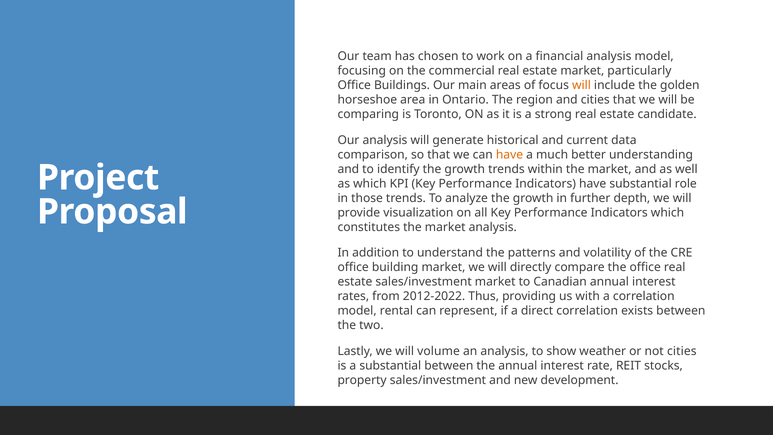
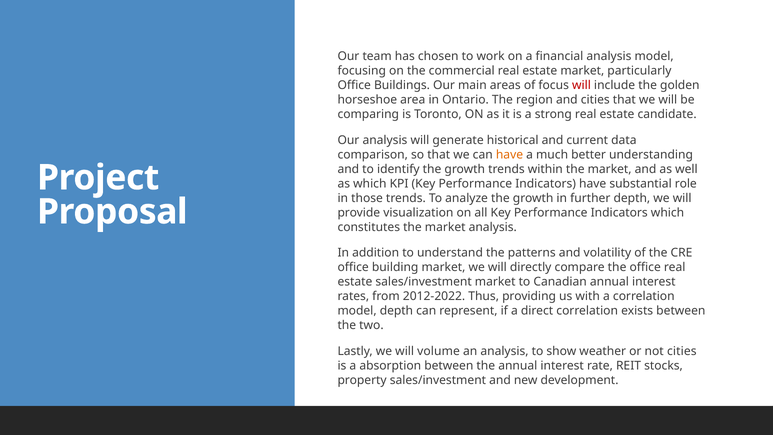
will at (581, 85) colour: orange -> red
model rental: rental -> depth
a substantial: substantial -> absorption
